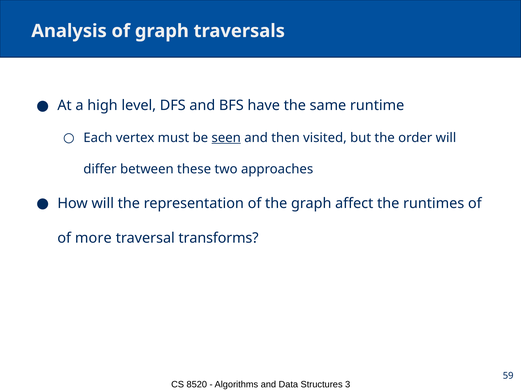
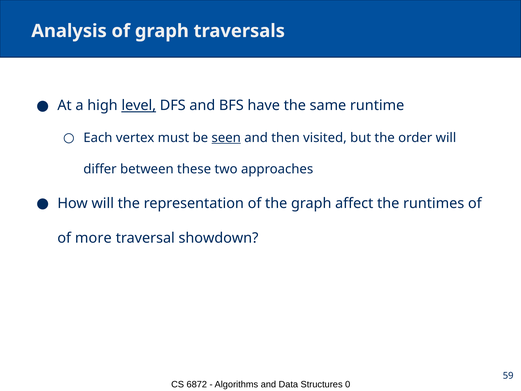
level underline: none -> present
transforms: transforms -> showdown
8520: 8520 -> 6872
3: 3 -> 0
